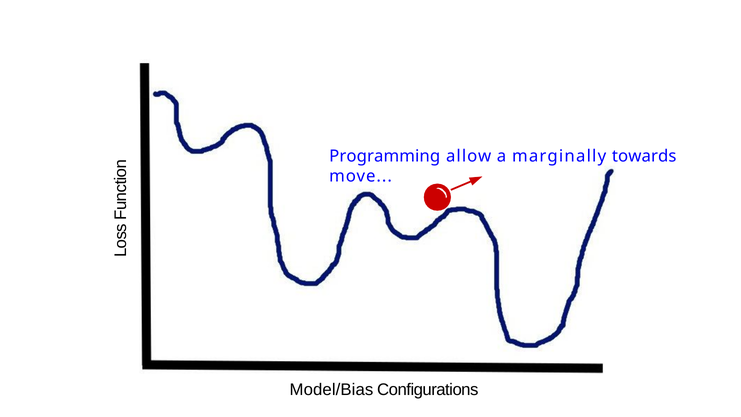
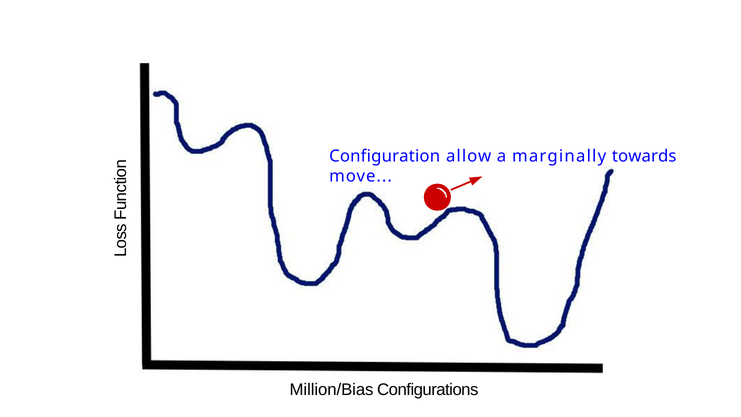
Programming: Programming -> Configuration
Model/Bias: Model/Bias -> Million/Bias
